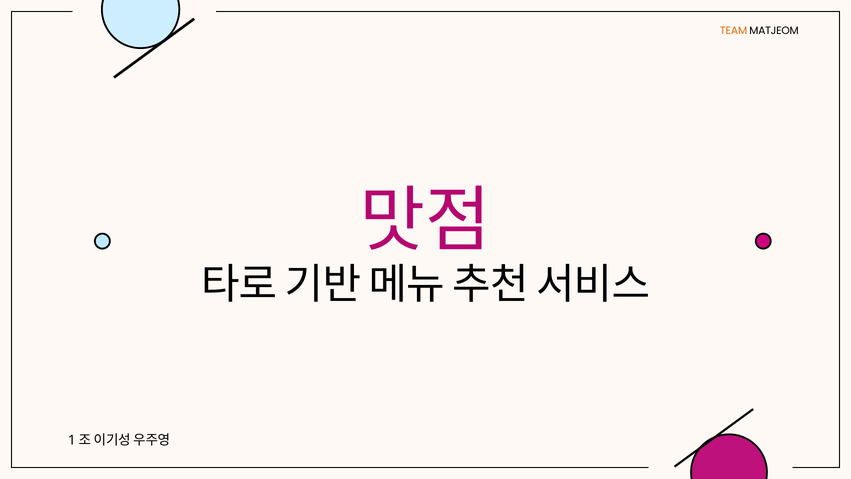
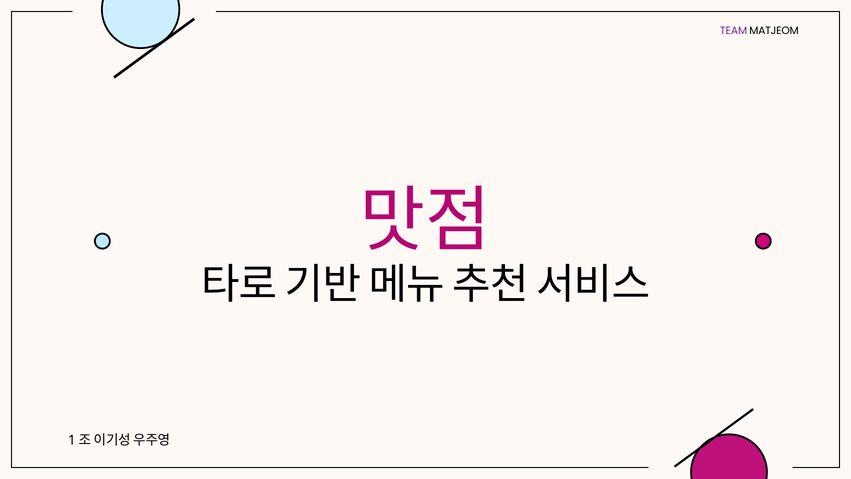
TEAM colour: orange -> purple
